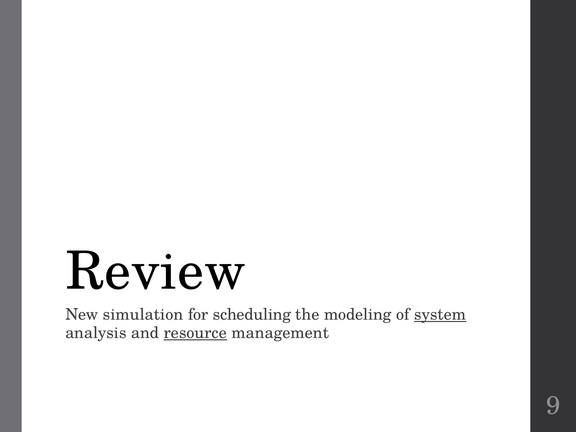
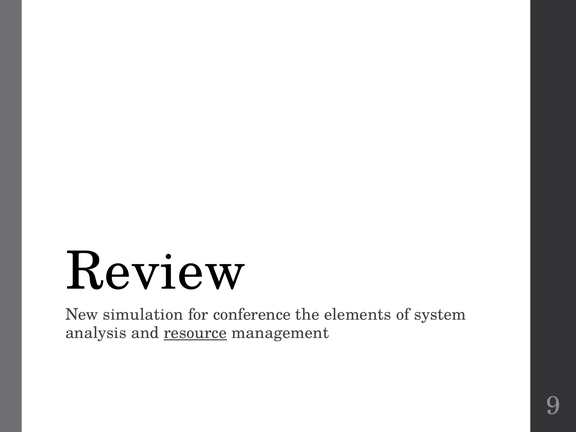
scheduling: scheduling -> conference
modeling: modeling -> elements
system underline: present -> none
